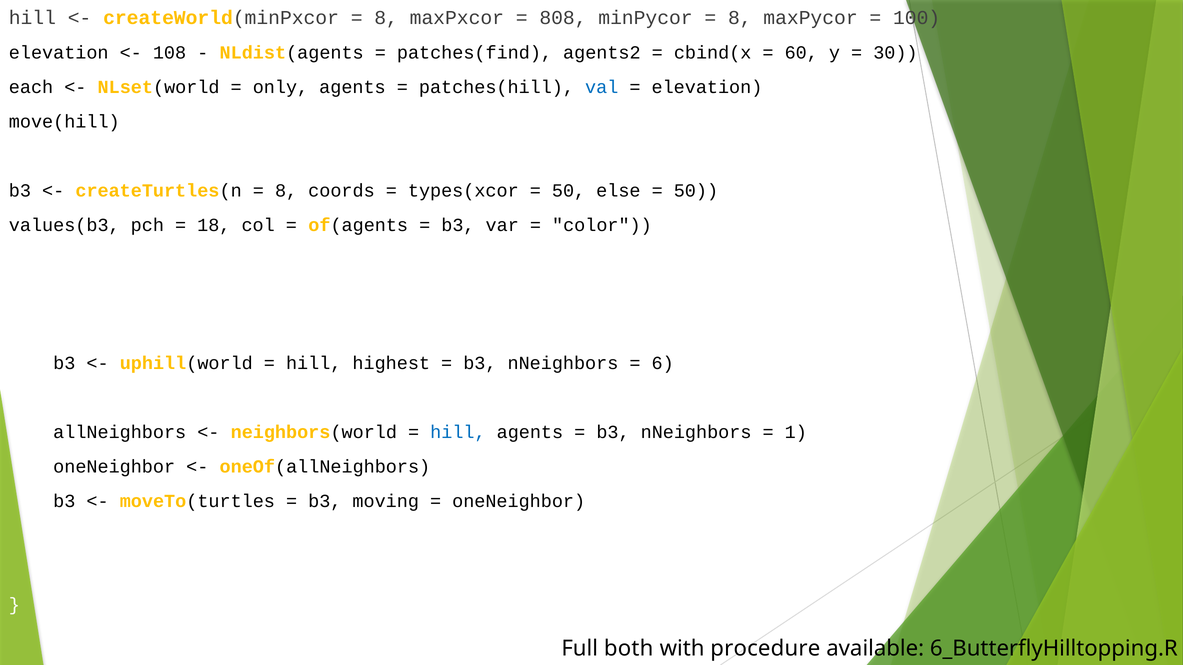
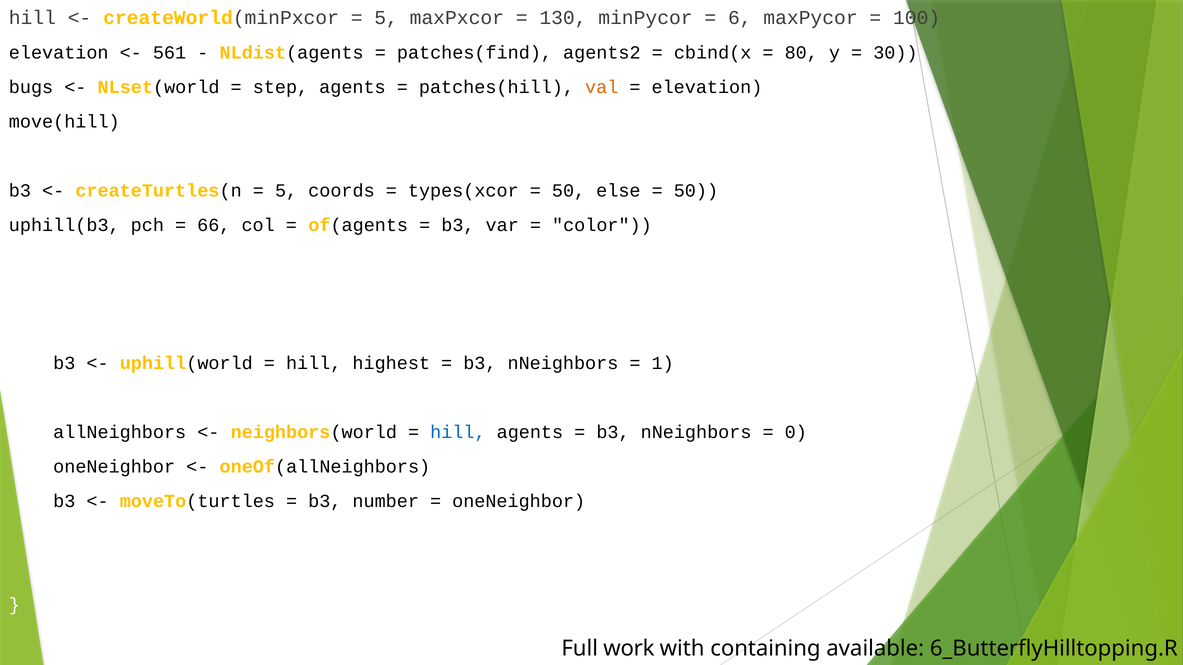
8 at (386, 18): 8 -> 5
808: 808 -> 130
8 at (740, 18): 8 -> 6
108: 108 -> 561
60: 60 -> 80
each: each -> bugs
only: only -> step
val colour: blue -> orange
8 at (286, 191): 8 -> 5
values(b3: values(b3 -> uphill(b3
18: 18 -> 66
6 at (663, 363): 6 -> 1
1 at (796, 432): 1 -> 0
moving: moving -> number
both: both -> work
procedure: procedure -> containing
